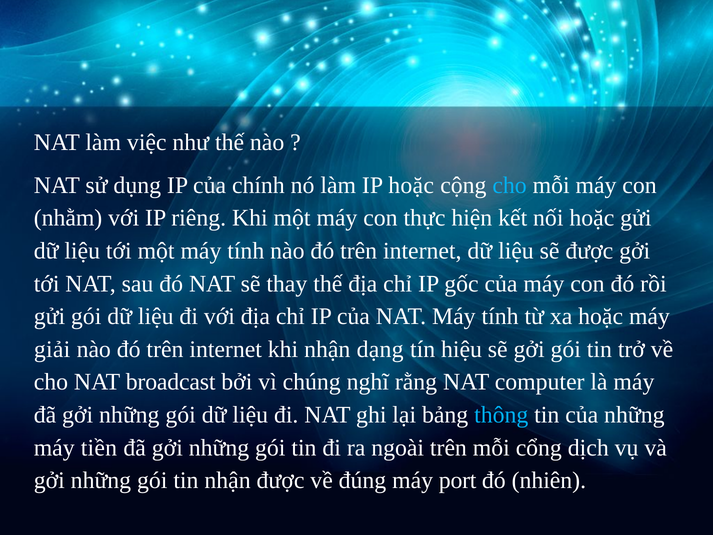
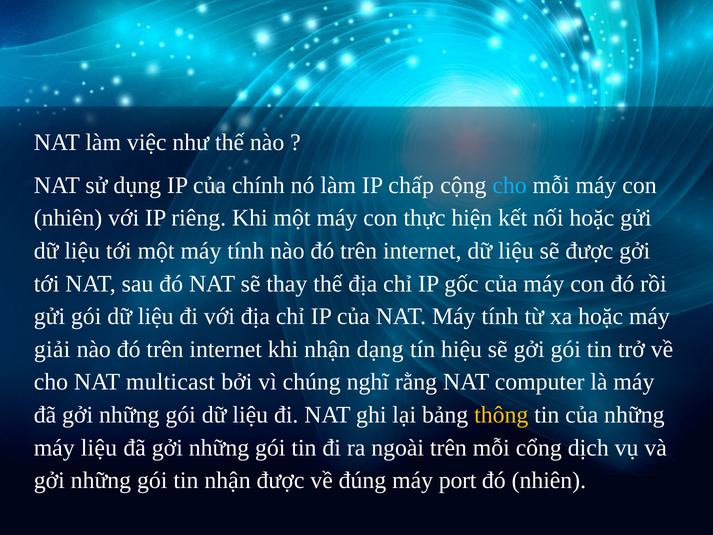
IP hoặc: hoặc -> chấp
nhằm at (68, 218): nhằm -> nhiên
broadcast: broadcast -> multicast
thông colour: light blue -> yellow
máy tiền: tiền -> liệu
